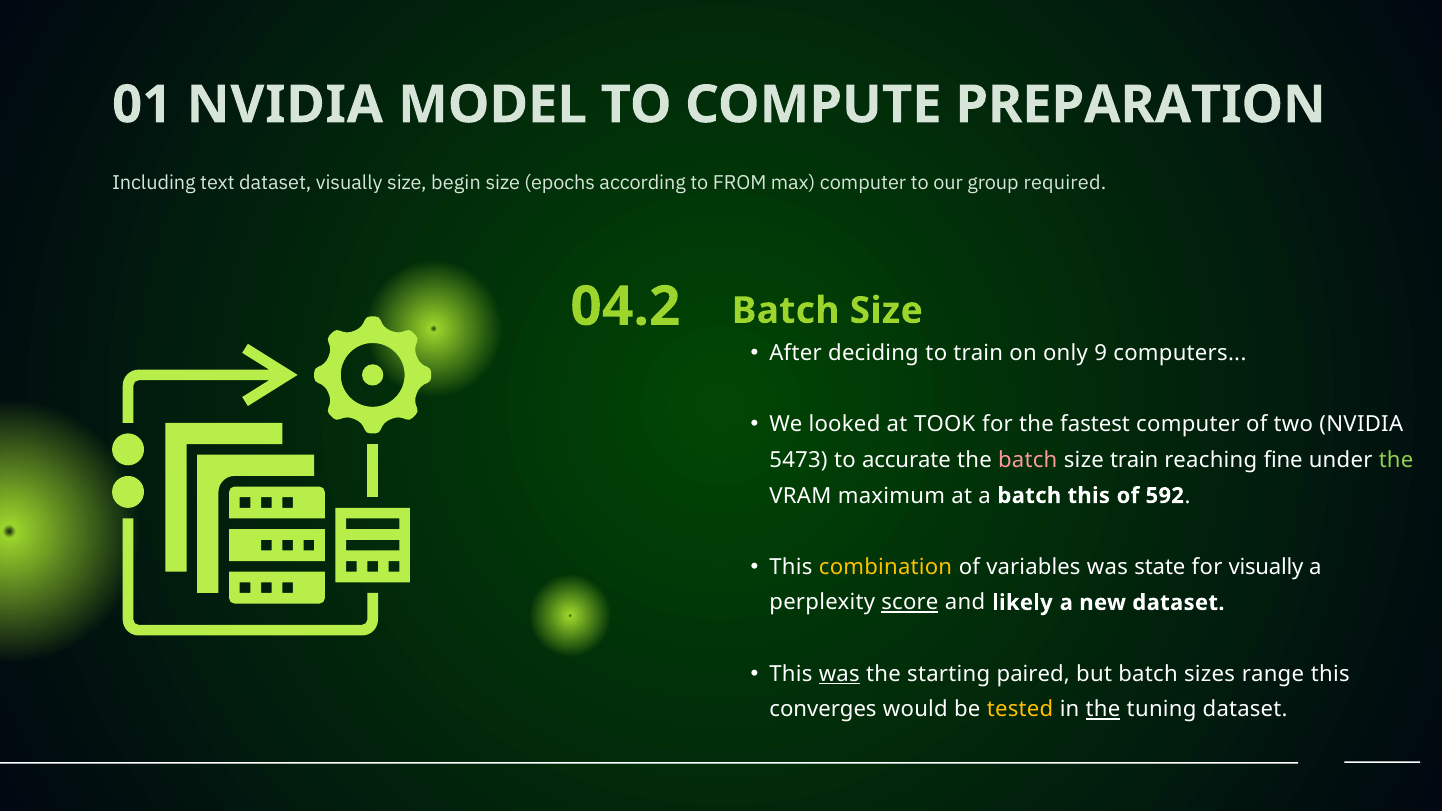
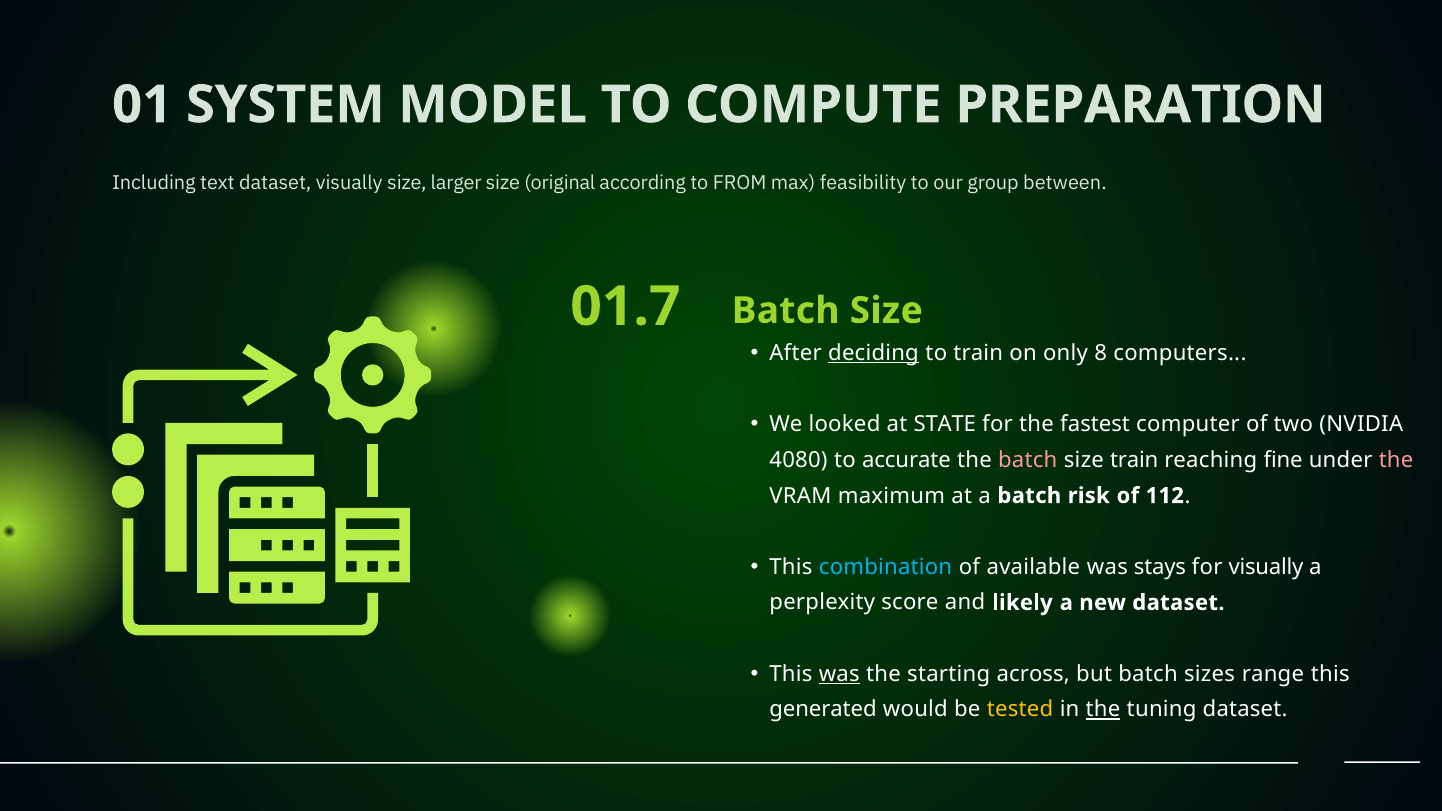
01 NVIDIA: NVIDIA -> SYSTEM
begin: begin -> larger
epochs: epochs -> original
max computer: computer -> feasibility
required: required -> between
04.2: 04.2 -> 01.7
deciding underline: none -> present
9: 9 -> 8
TOOK: TOOK -> STATE
5473: 5473 -> 4080
the at (1396, 460) colour: light green -> pink
batch this: this -> risk
592: 592 -> 112
combination colour: yellow -> light blue
variables: variables -> available
state: state -> stays
score underline: present -> none
paired: paired -> across
converges: converges -> generated
